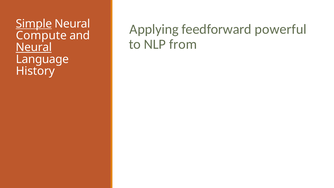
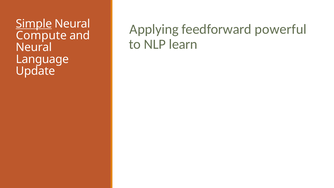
from: from -> learn
Neural at (34, 47) underline: present -> none
History: History -> Update
